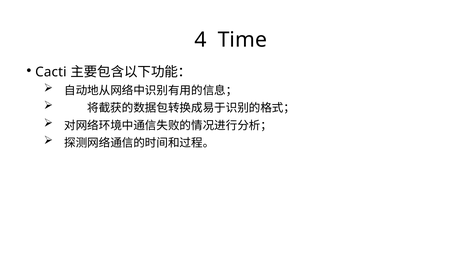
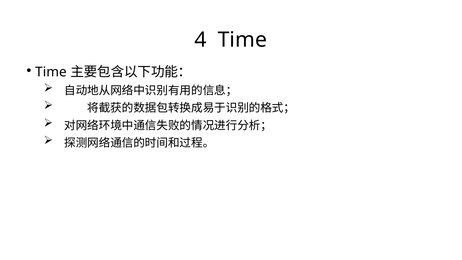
Cacti at (51, 72): Cacti -> Time
